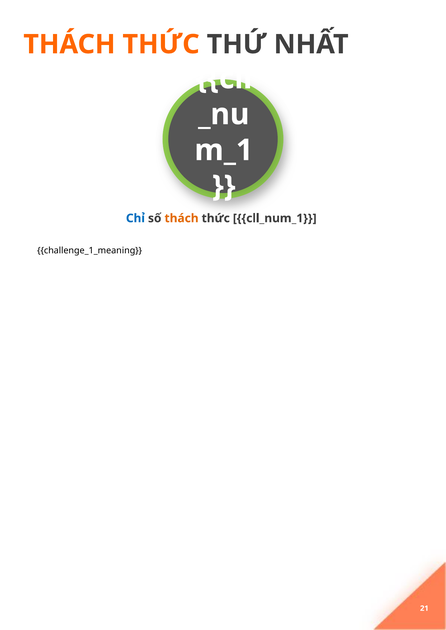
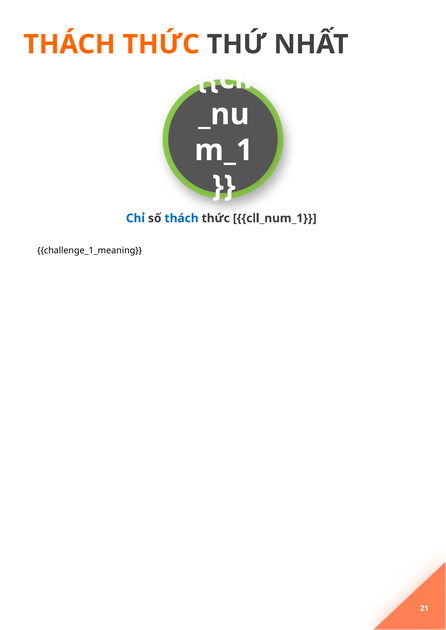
thách at (182, 218) colour: orange -> blue
